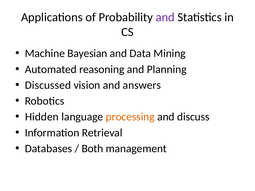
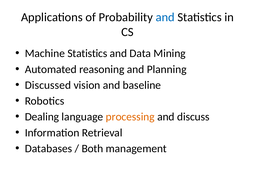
and at (165, 17) colour: purple -> blue
Machine Bayesian: Bayesian -> Statistics
answers: answers -> baseline
Hidden: Hidden -> Dealing
